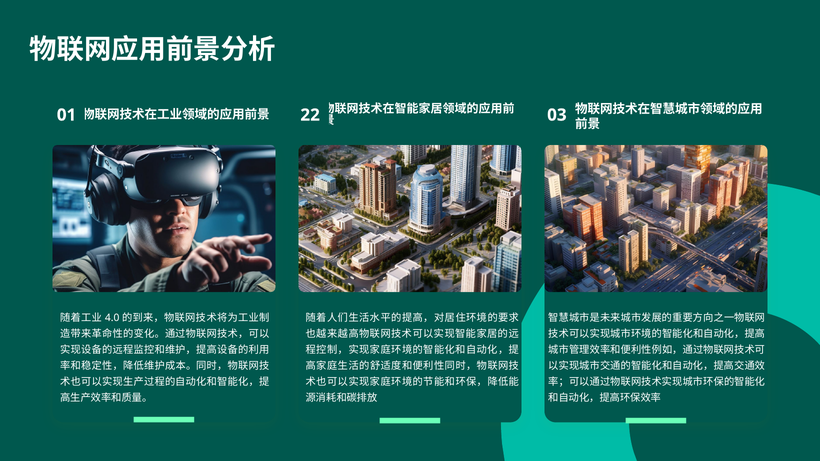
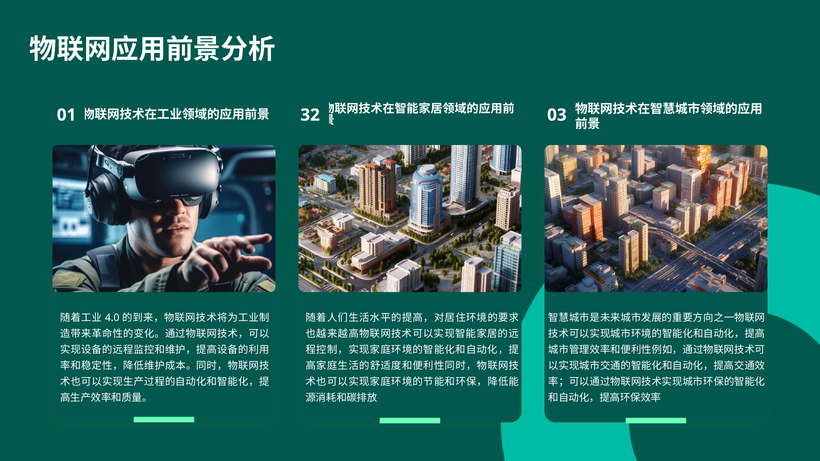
22: 22 -> 32
